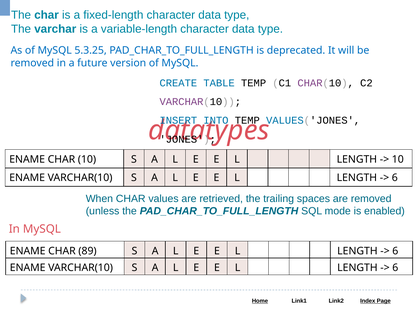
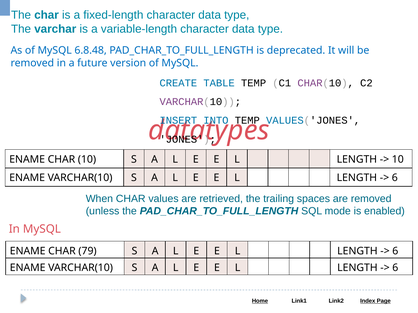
5.3.25: 5.3.25 -> 6.8.48
89: 89 -> 79
